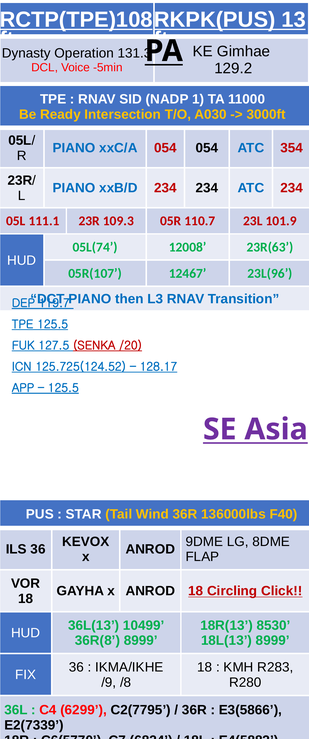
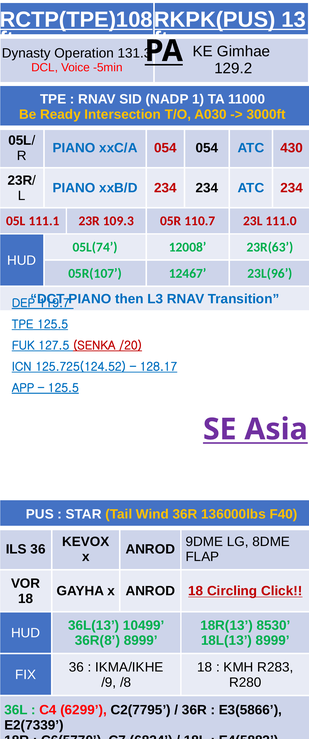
354: 354 -> 430
101.9: 101.9 -> 111.0
